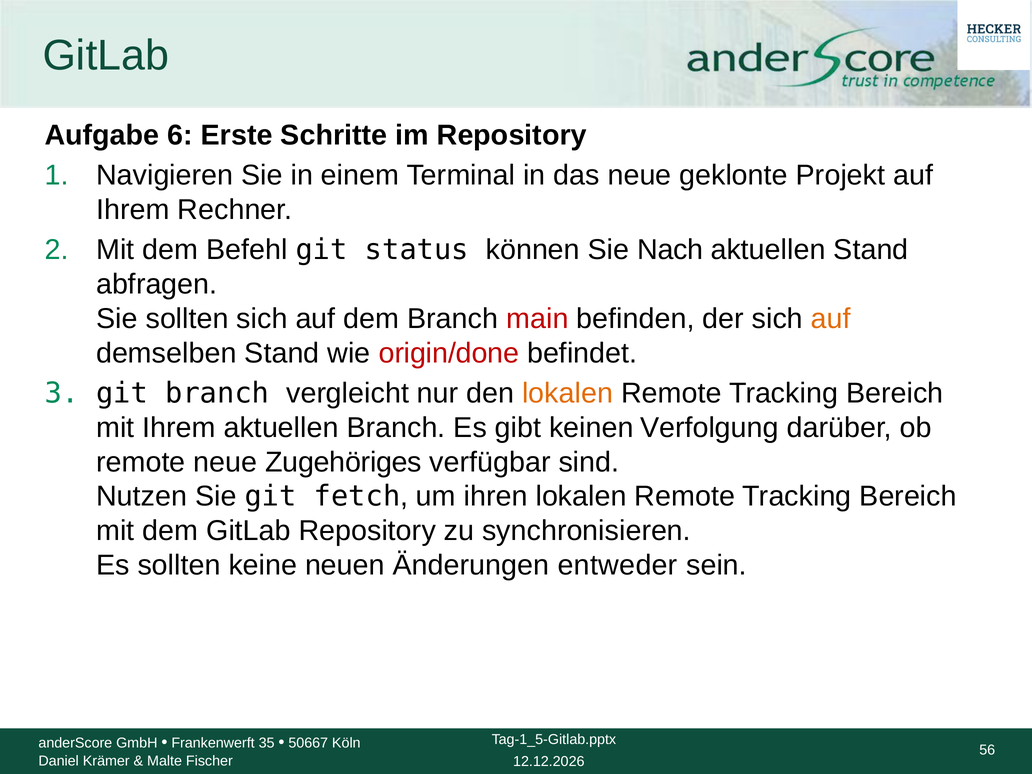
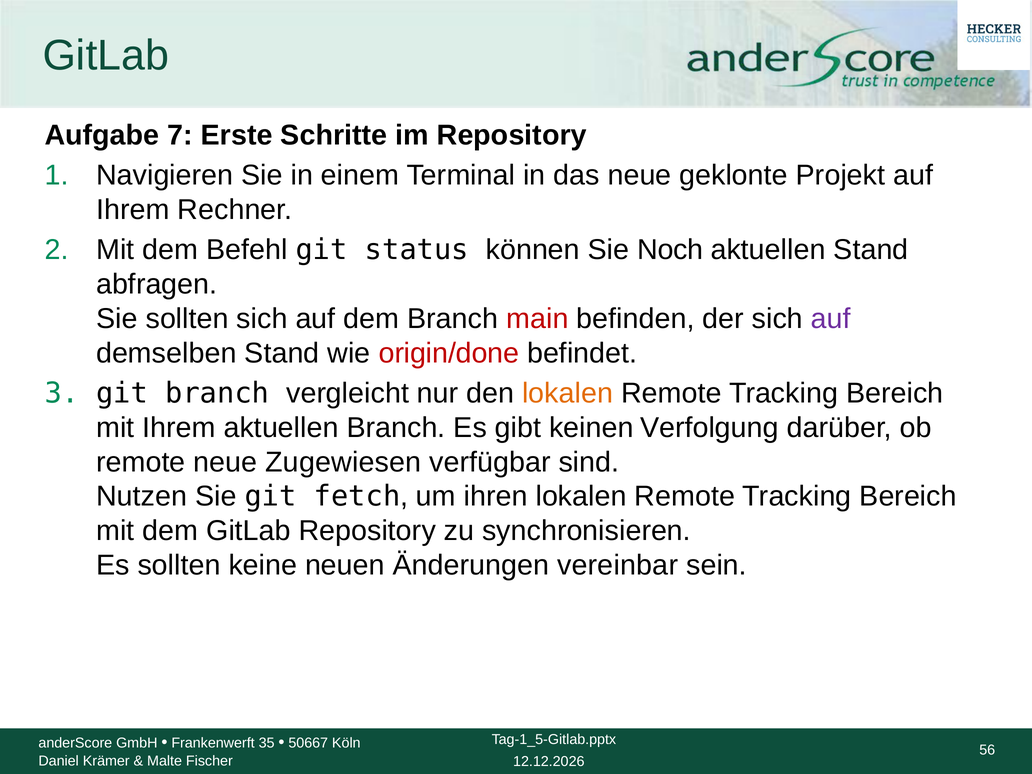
6: 6 -> 7
Nach: Nach -> Noch
auf at (831, 319) colour: orange -> purple
Zugehöriges: Zugehöriges -> Zugewiesen
entweder: entweder -> vereinbar
